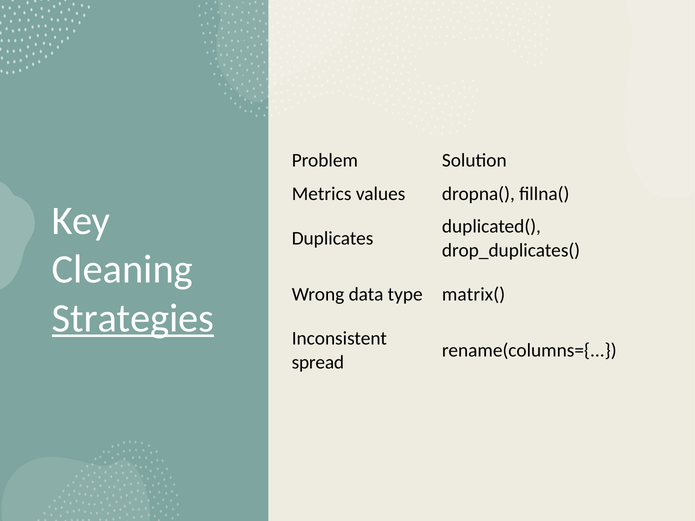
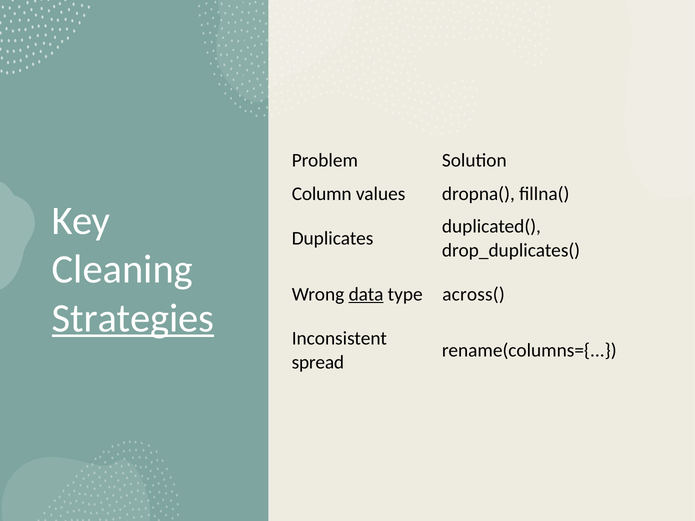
Metrics: Metrics -> Column
data underline: none -> present
matrix(: matrix( -> across(
